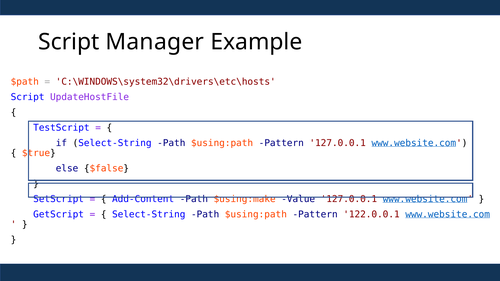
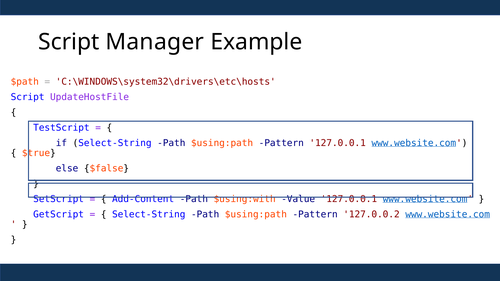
$using:make: $using:make -> $using:with
122.0.0.1: 122.0.0.1 -> 127.0.0.2
